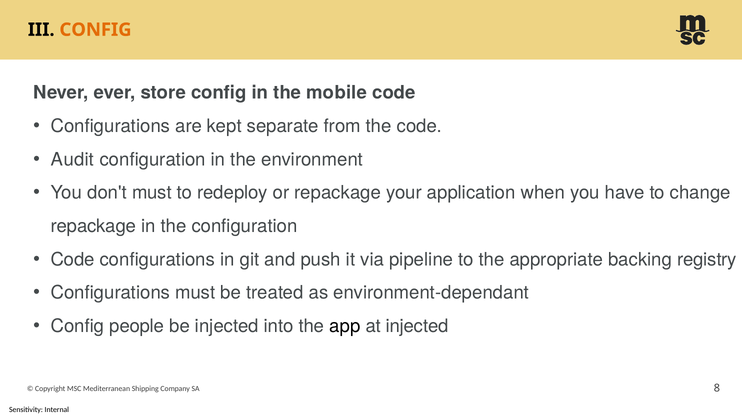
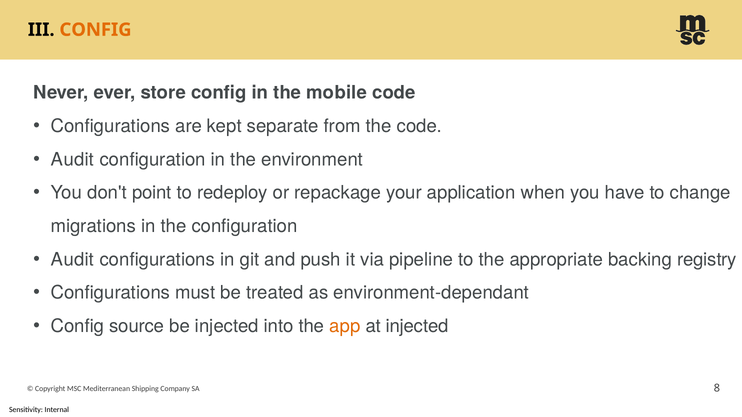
don't must: must -> point
repackage at (93, 226): repackage -> migrations
Code at (73, 260): Code -> Audit
people: people -> source
app colour: black -> orange
